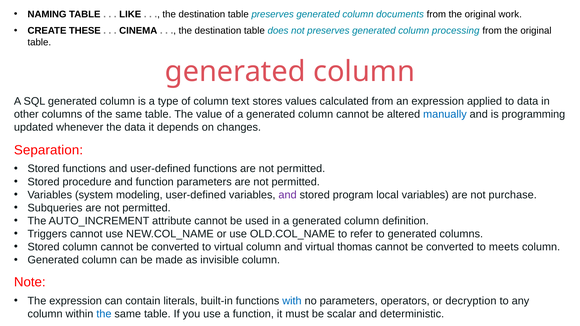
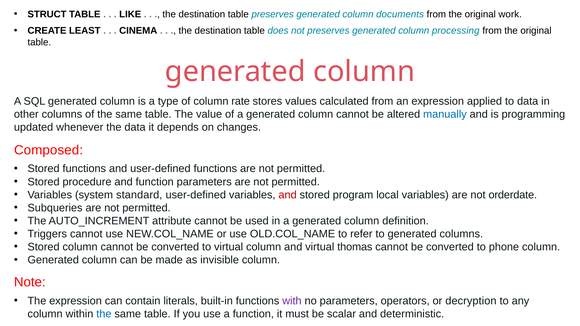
NAMING: NAMING -> STRUCT
THESE: THESE -> LEAST
text: text -> rate
Separation: Separation -> Composed
modeling: modeling -> standard
and at (288, 195) colour: purple -> red
purchase: purchase -> orderdate
meets: meets -> phone
with colour: blue -> purple
